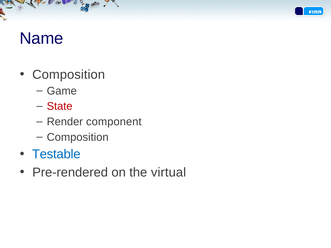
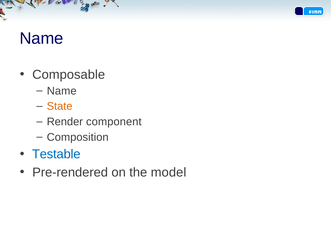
Composition at (69, 75): Composition -> Composable
Game at (62, 91): Game -> Name
State colour: red -> orange
virtual: virtual -> model
